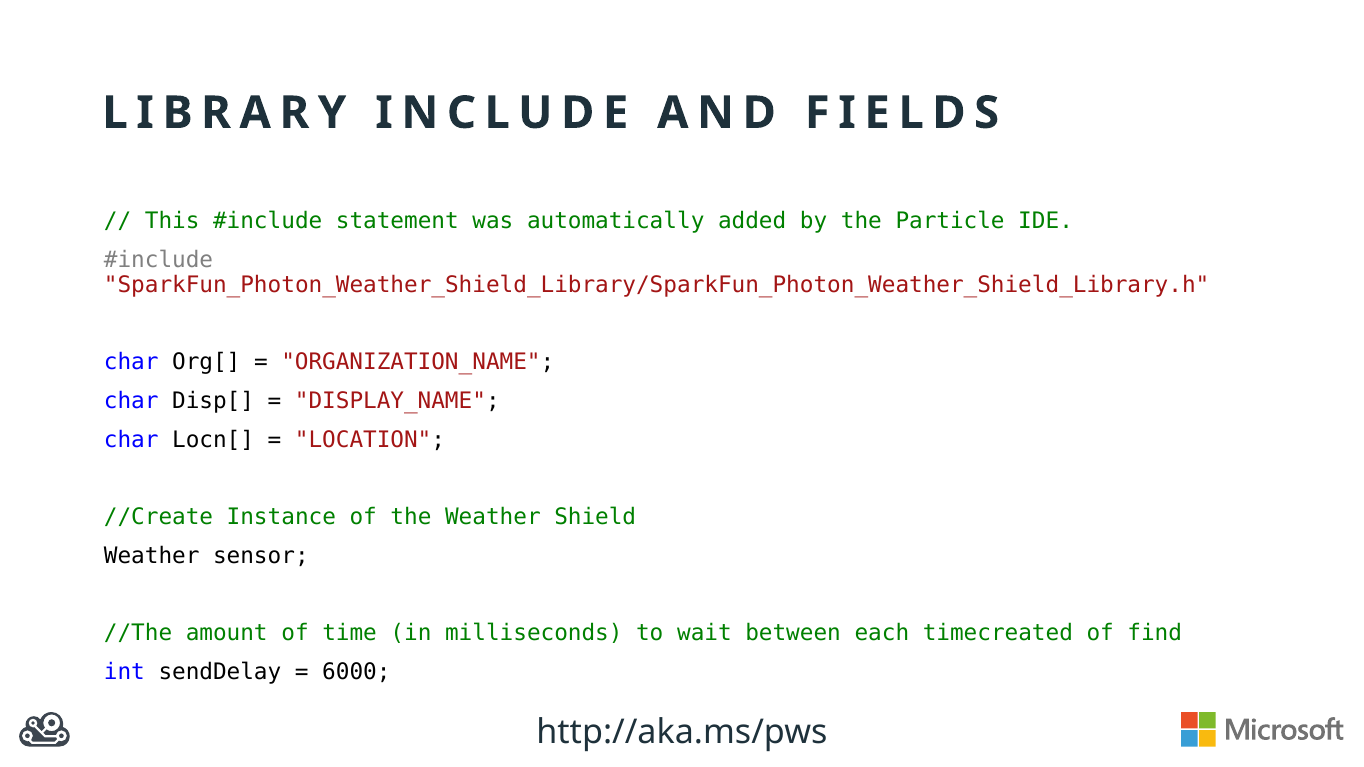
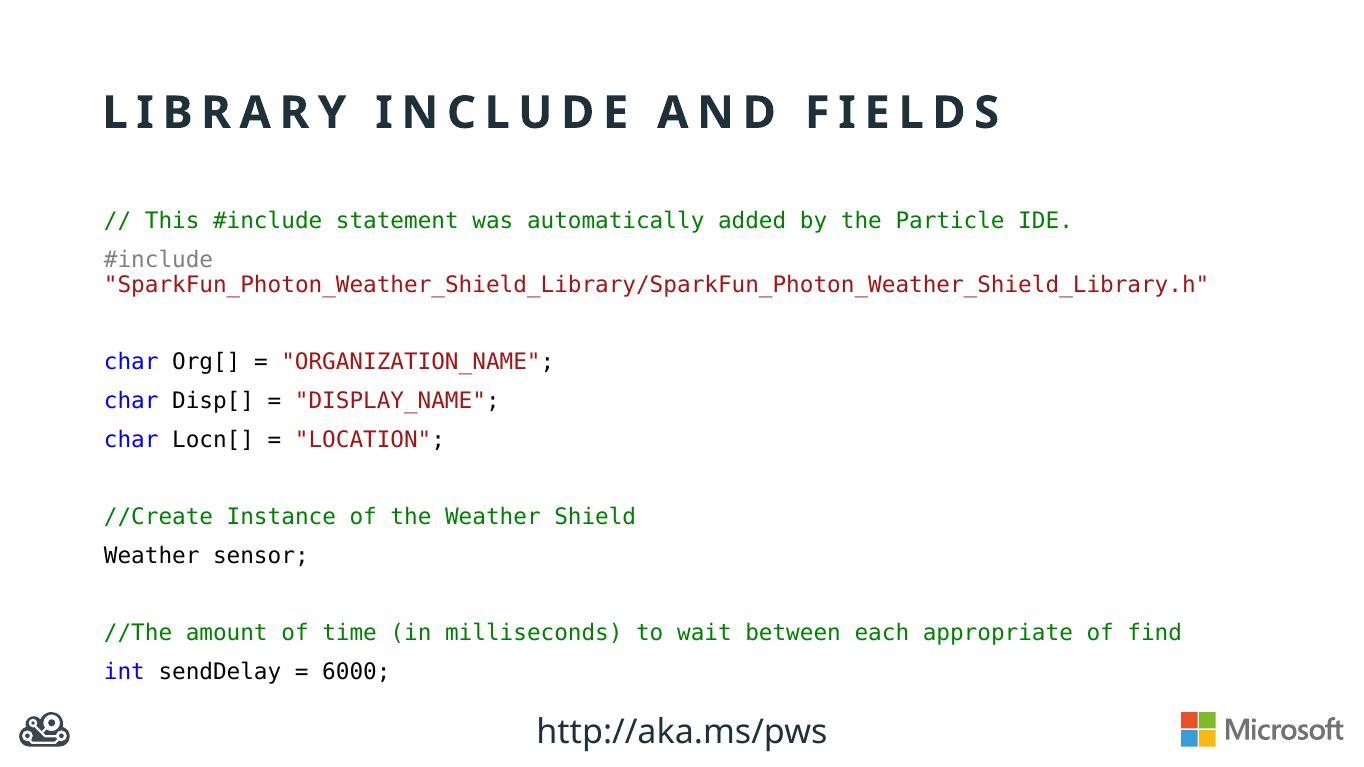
timecreated: timecreated -> appropriate
